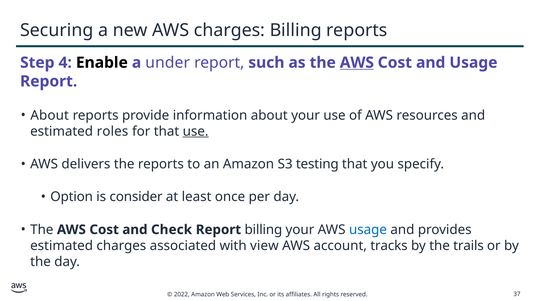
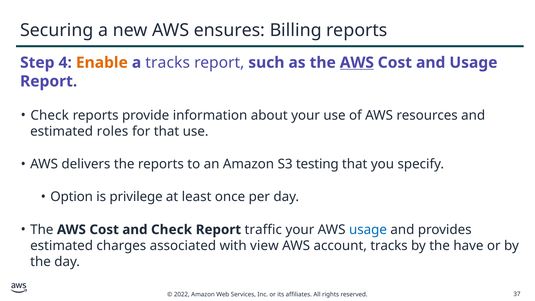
AWS charges: charges -> ensures
Enable colour: black -> orange
a under: under -> tracks
About at (50, 115): About -> Check
use at (196, 131) underline: present -> none
consider: consider -> privilege
Report billing: billing -> traffic
trails: trails -> have
